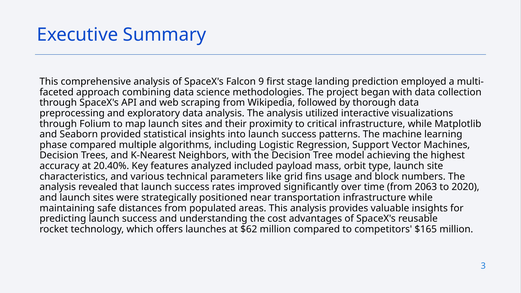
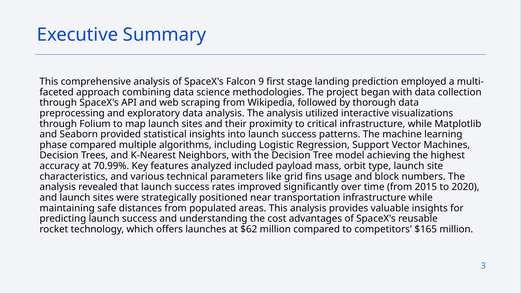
20.40%: 20.40% -> 70.99%
2063: 2063 -> 2015
